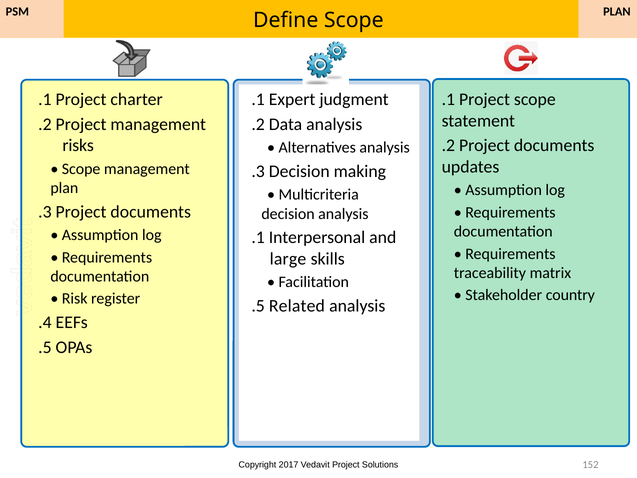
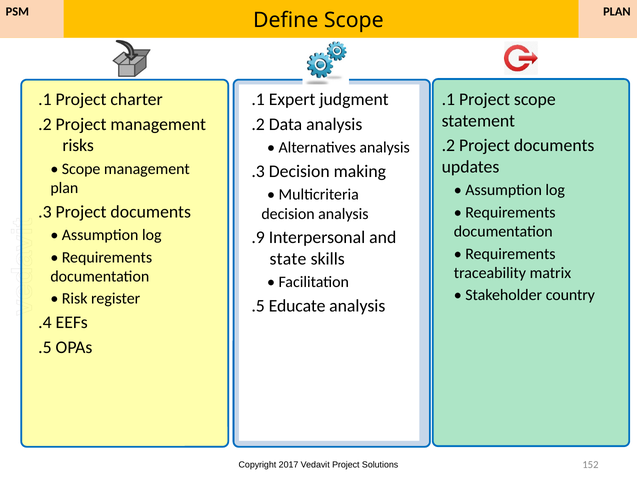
.1 at (258, 237): .1 -> .9
large: large -> state
Related: Related -> Educate
